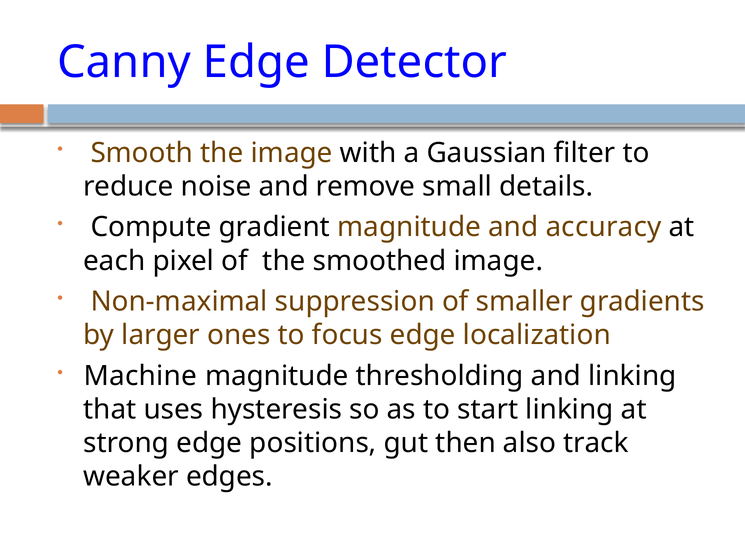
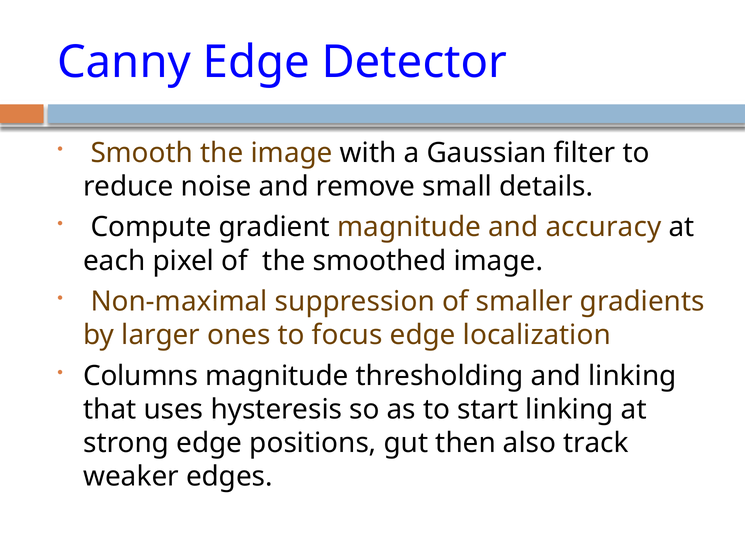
Machine: Machine -> Columns
